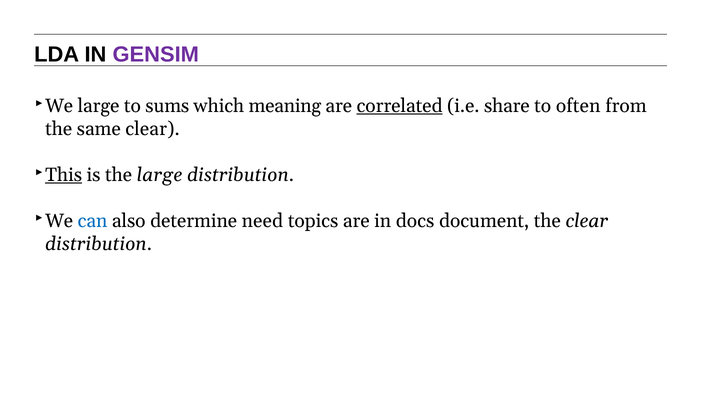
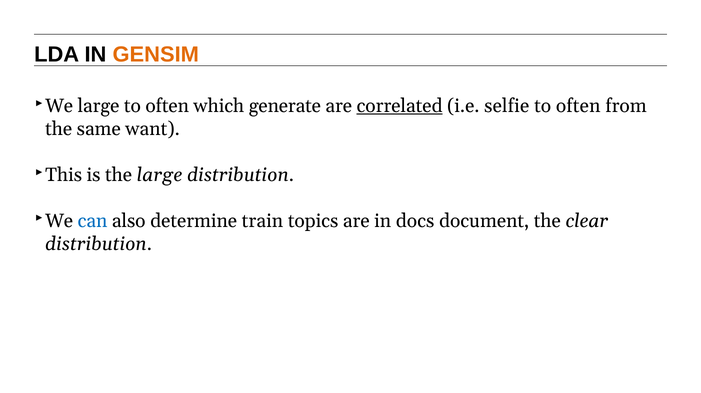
GENSIM colour: purple -> orange
sums at (167, 106): sums -> often
meaning: meaning -> generate
share: share -> selfie
same clear: clear -> want
This underline: present -> none
need: need -> train
